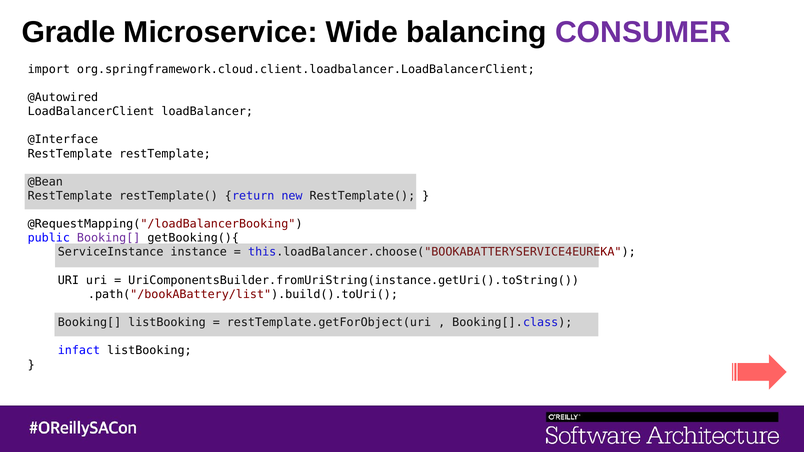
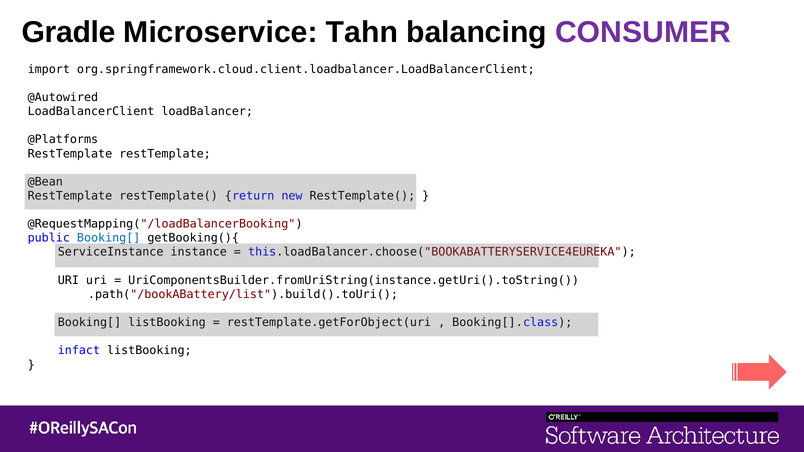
Wide: Wide -> Tahn
@Interface: @Interface -> @Platforms
Booking[ at (109, 238) colour: purple -> blue
